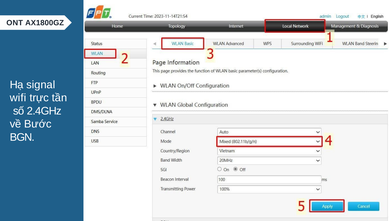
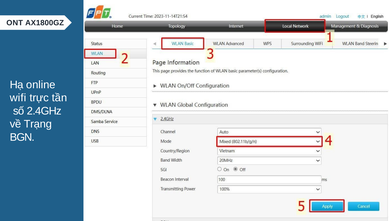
signal: signal -> online
Bước: Bước -> Trạng
